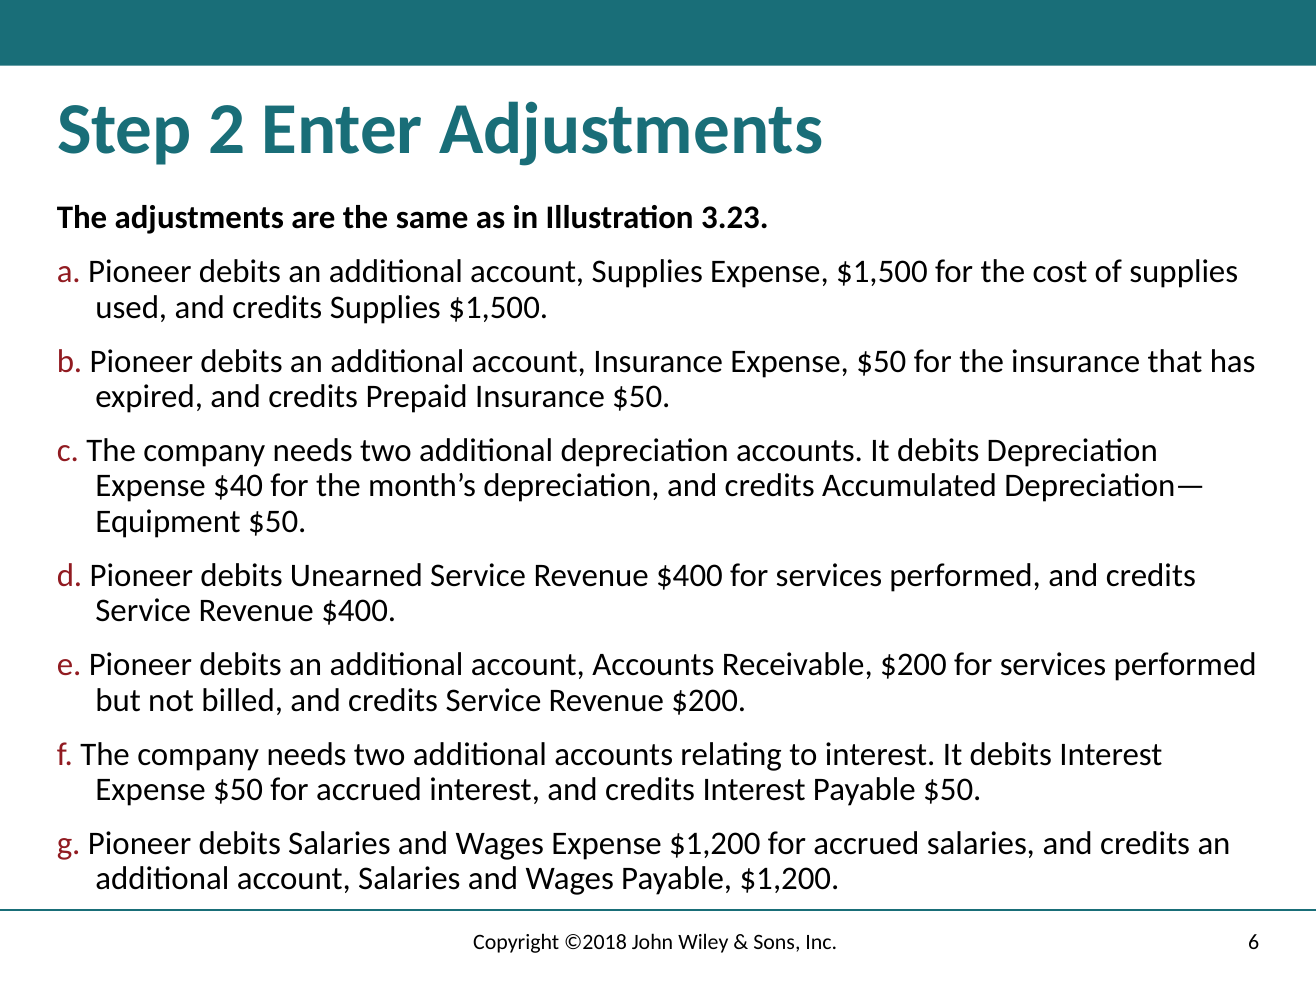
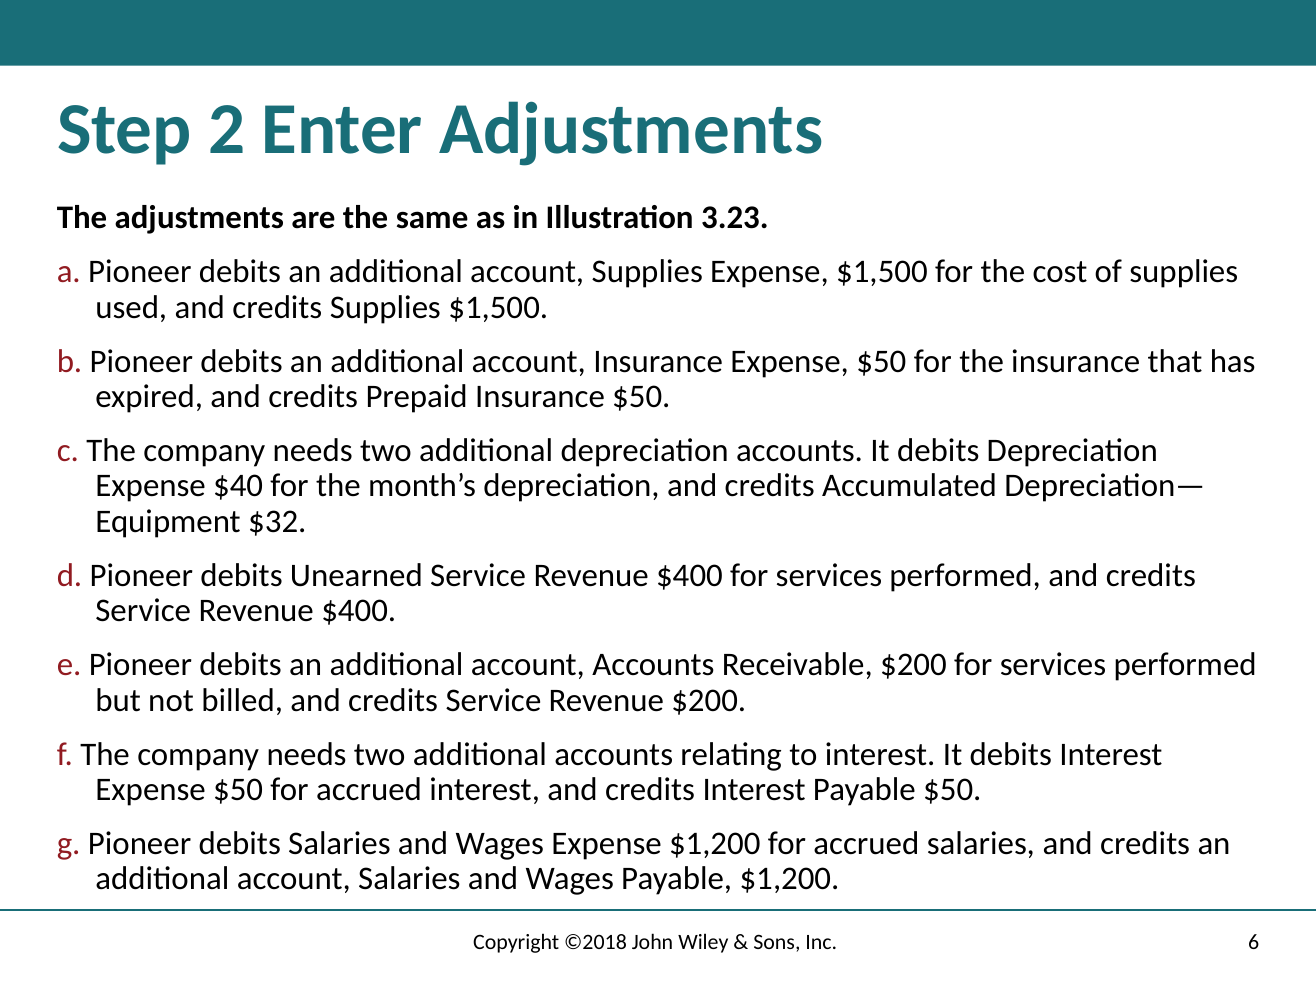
$50 at (277, 522): $50 -> $32
